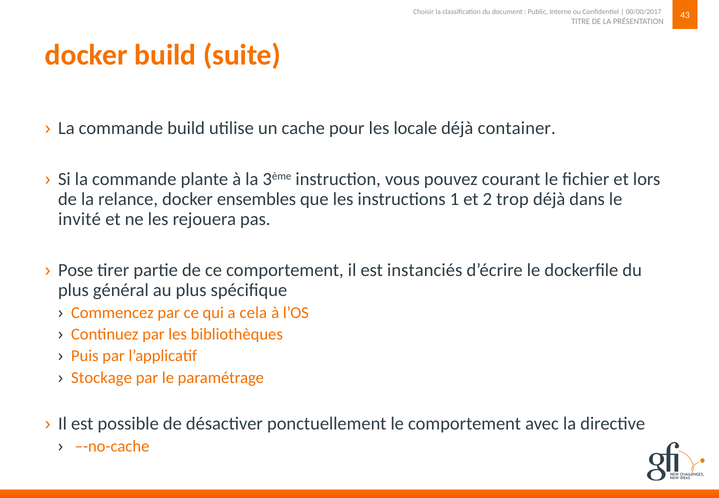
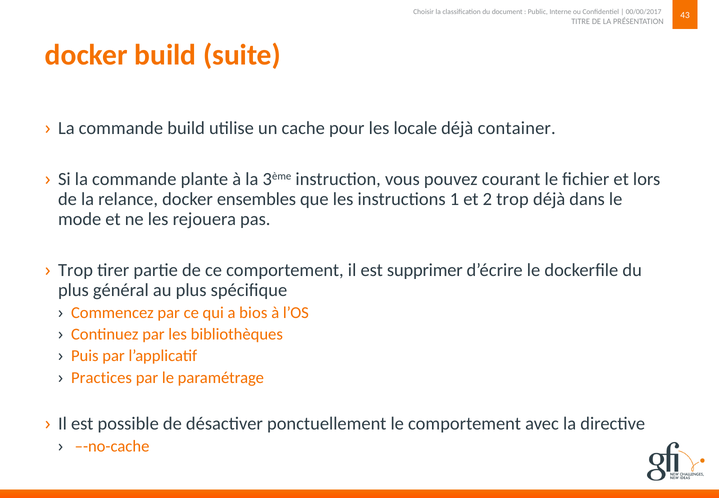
invité: invité -> mode
Pose at (76, 270): Pose -> Trop
instanciés: instanciés -> supprimer
cela: cela -> bios
Stockage: Stockage -> Practices
